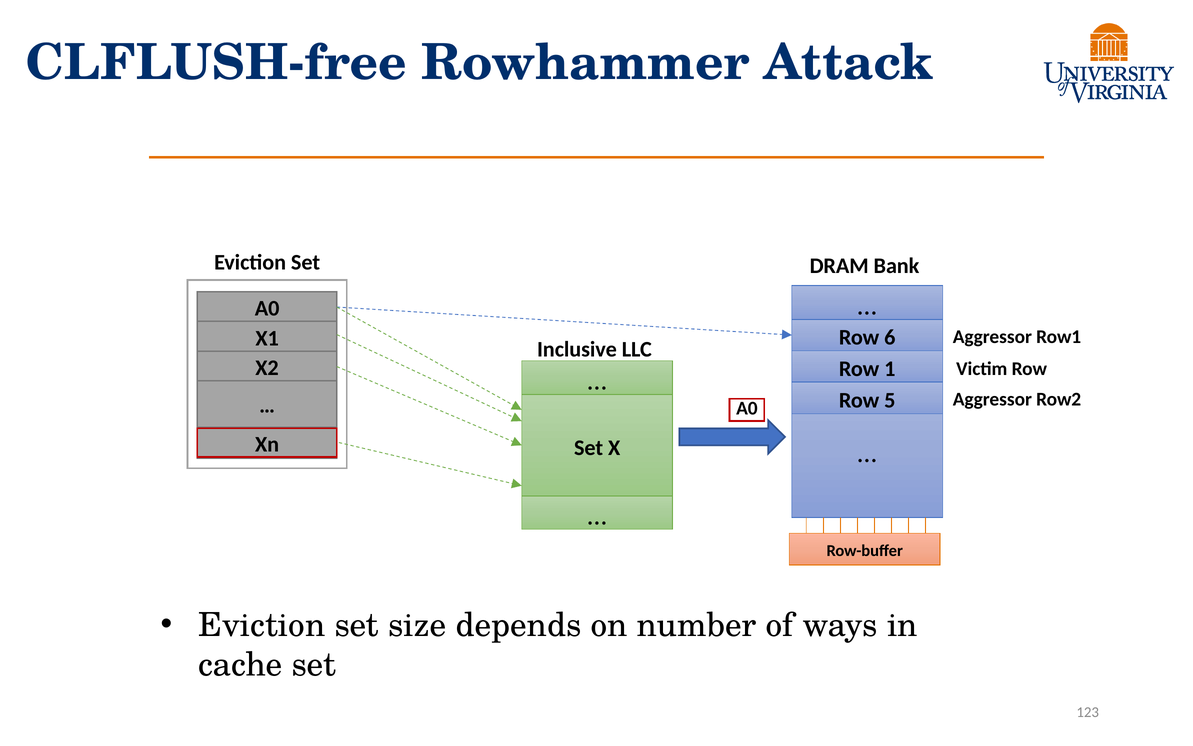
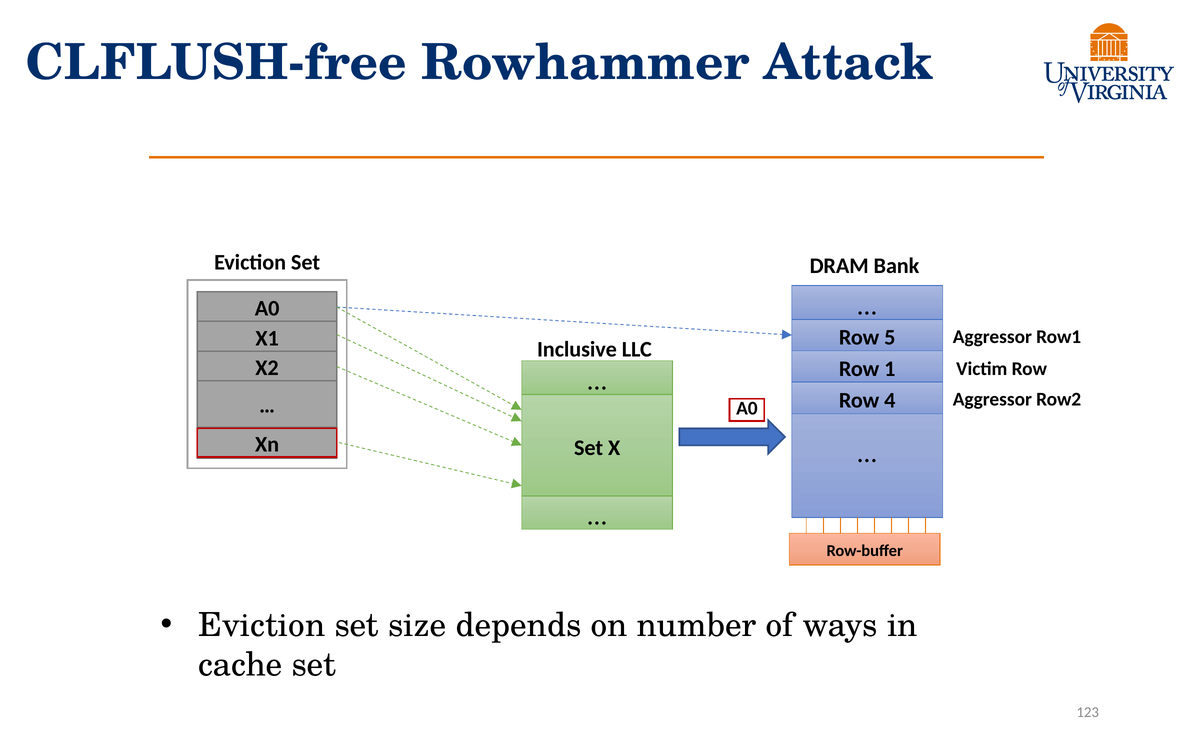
6: 6 -> 5
5: 5 -> 4
